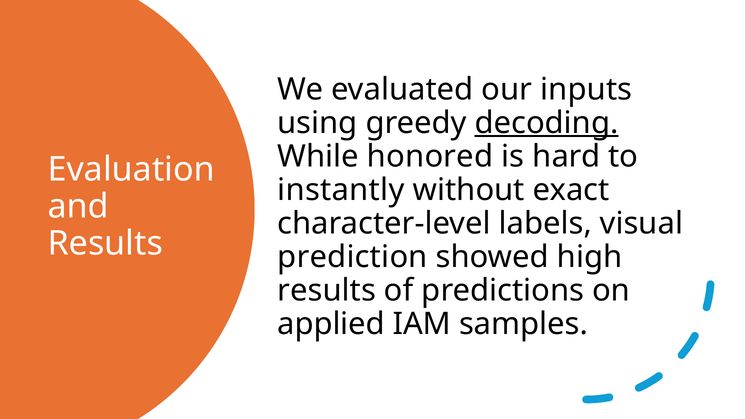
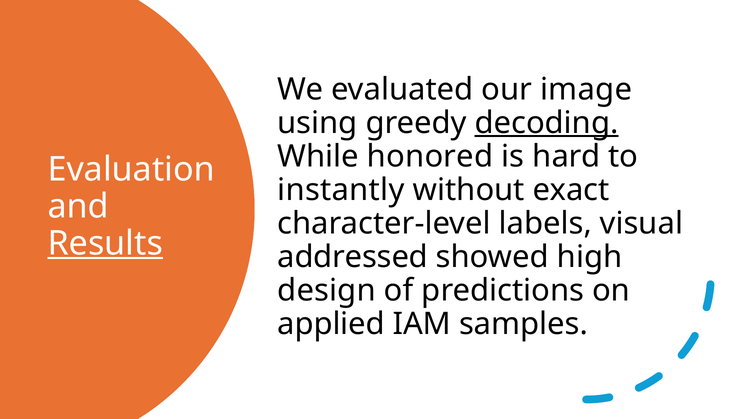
inputs: inputs -> image
Results at (105, 244) underline: none -> present
prediction: prediction -> addressed
results at (327, 290): results -> design
